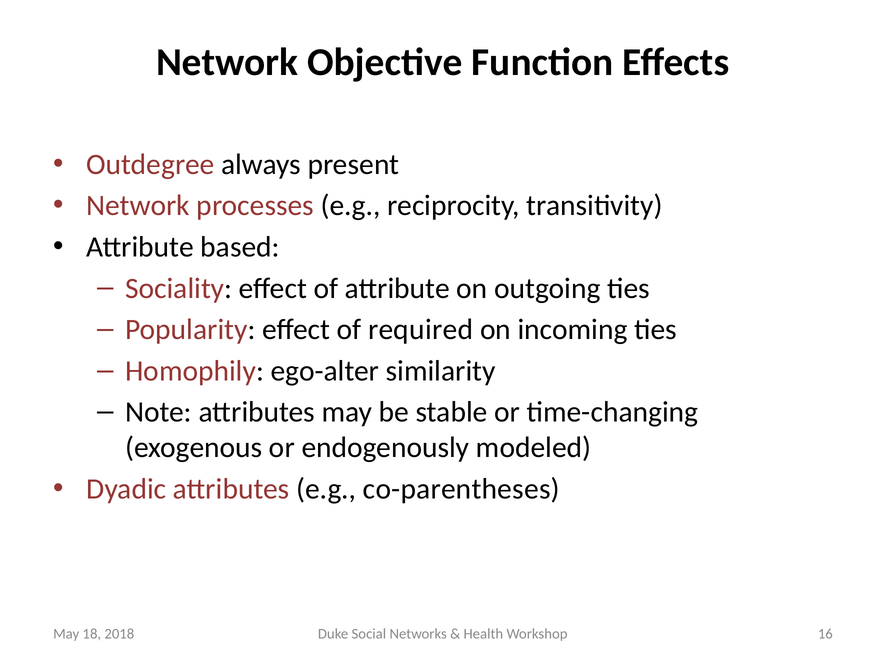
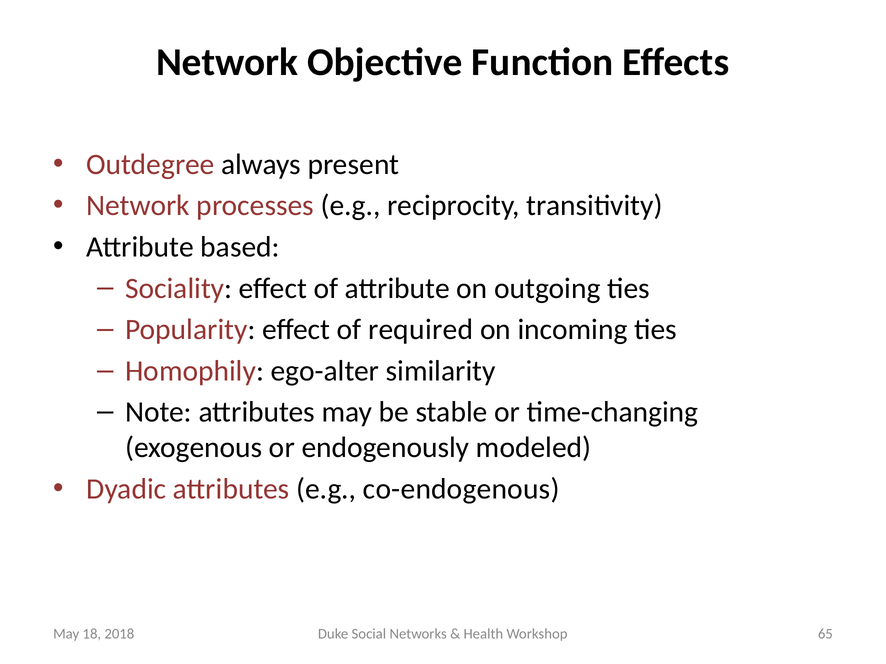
co-parentheses: co-parentheses -> co-endogenous
16: 16 -> 65
